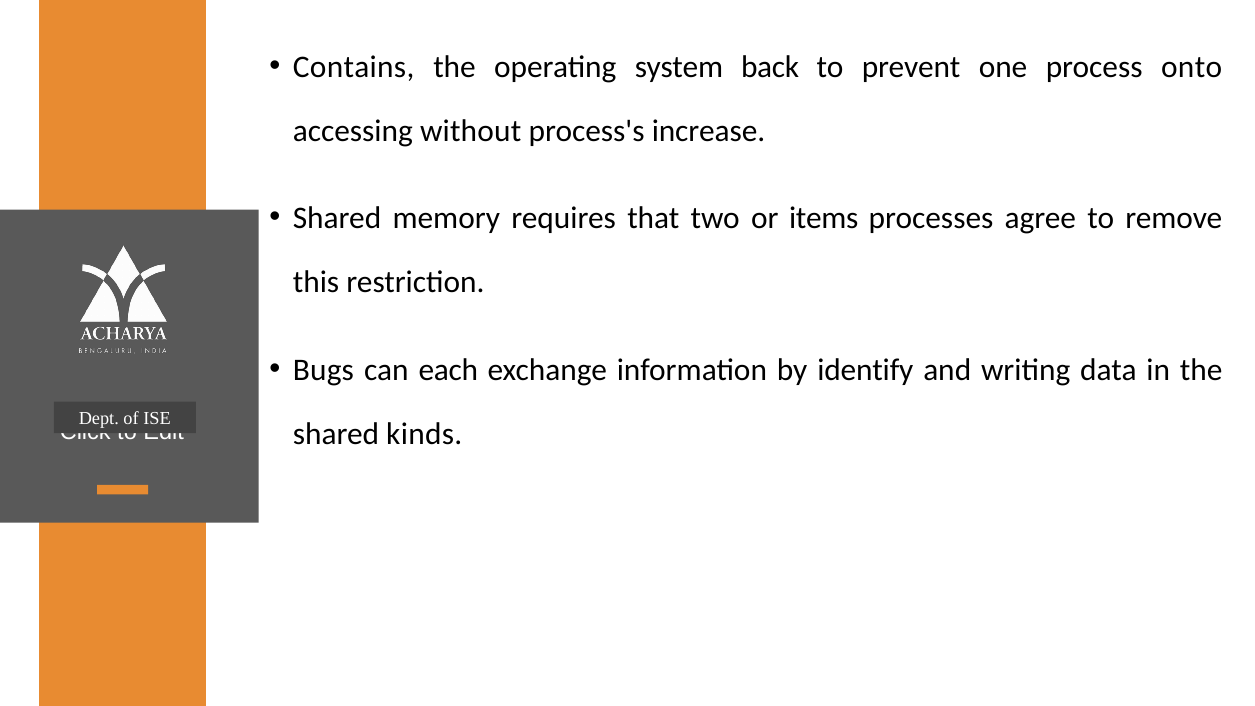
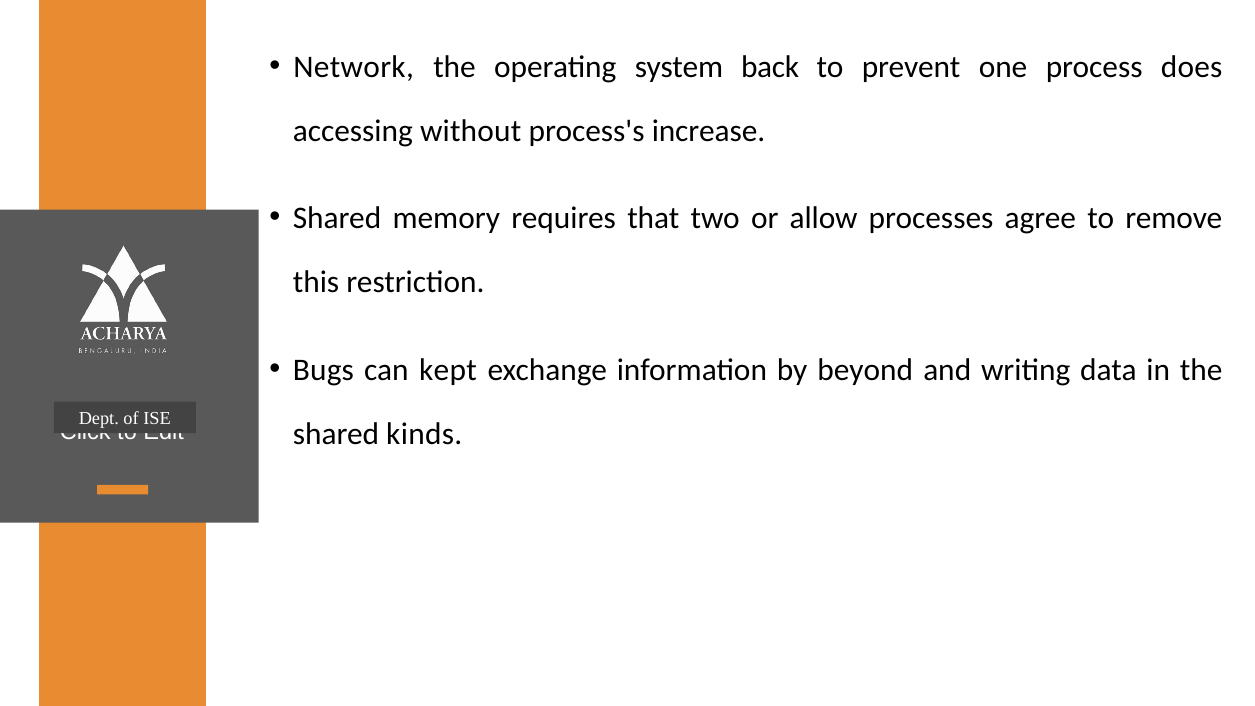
Contains: Contains -> Network
onto: onto -> does
items: items -> allow
each: each -> kept
identify: identify -> beyond
